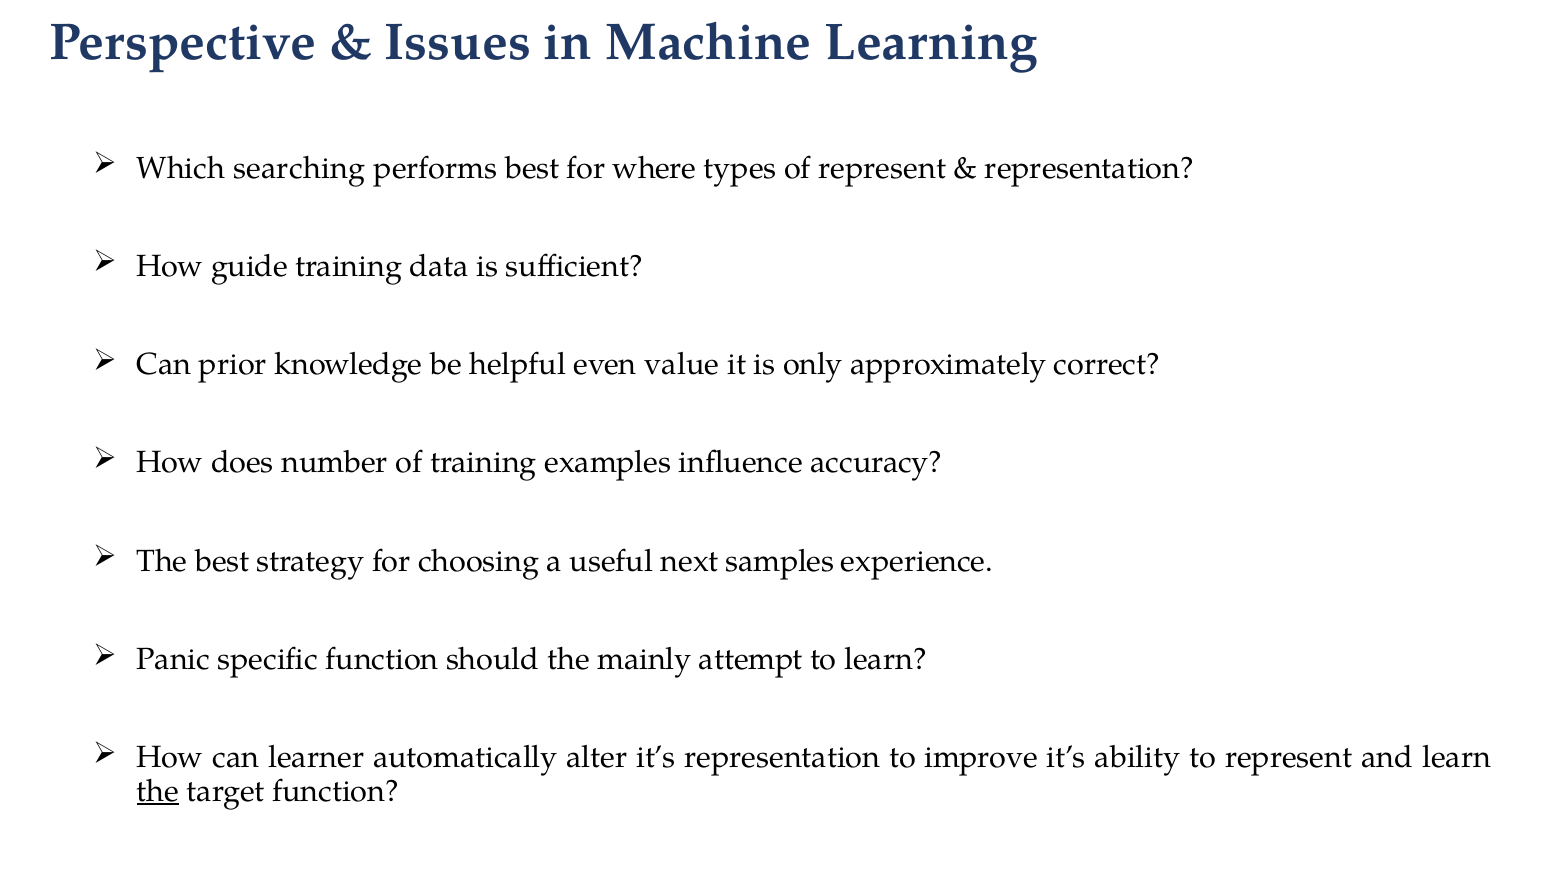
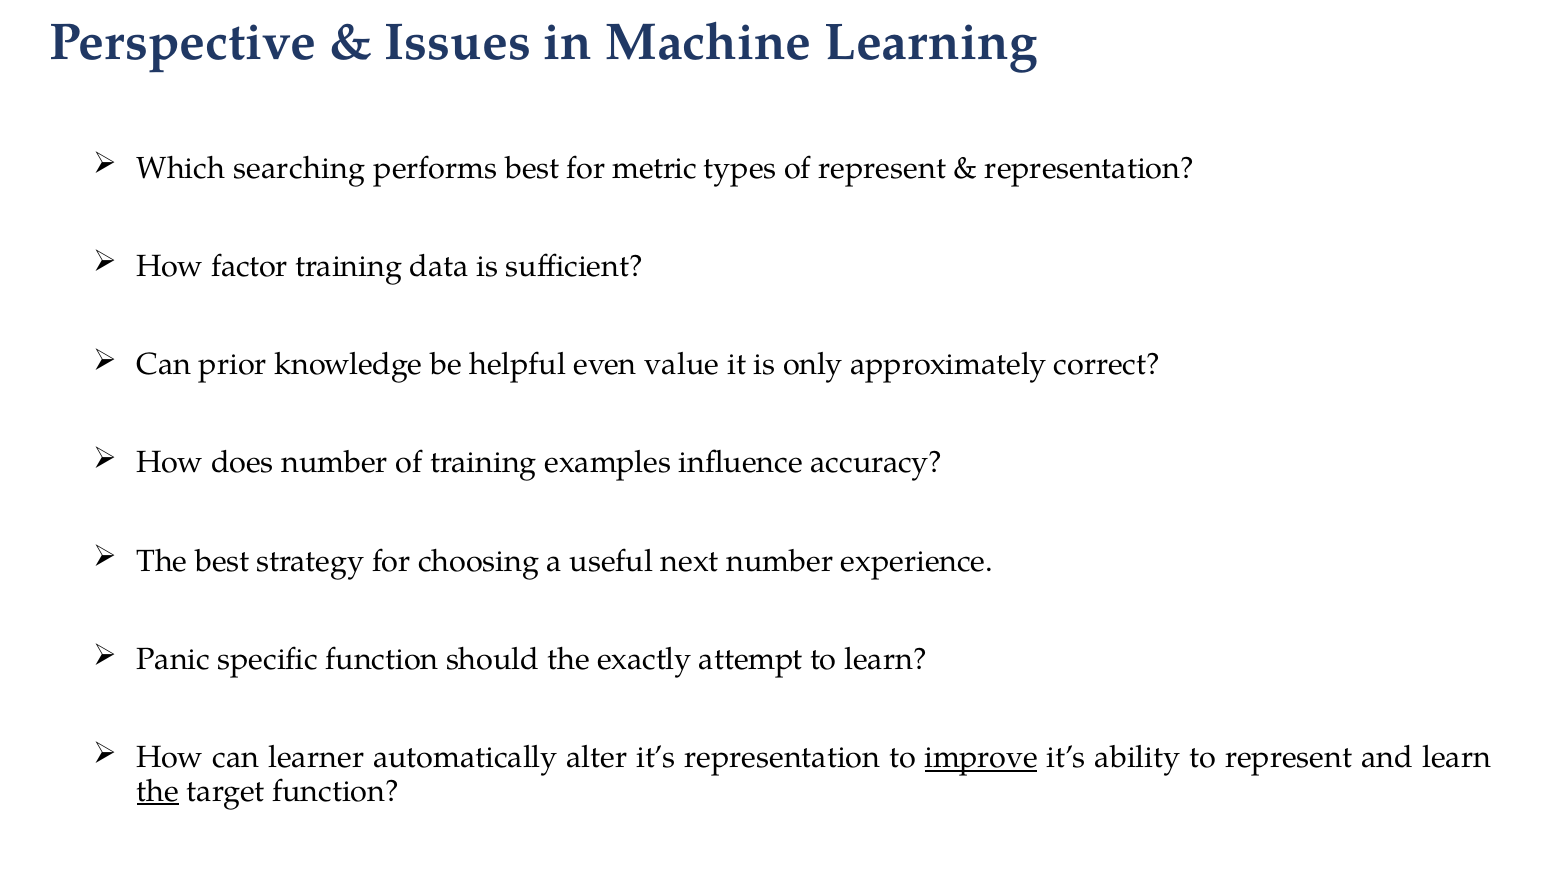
where: where -> metric
guide: guide -> factor
next samples: samples -> number
mainly: mainly -> exactly
improve underline: none -> present
